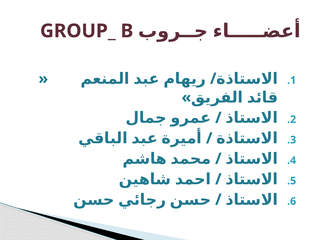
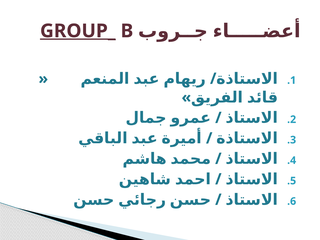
GROUP_ underline: none -> present
